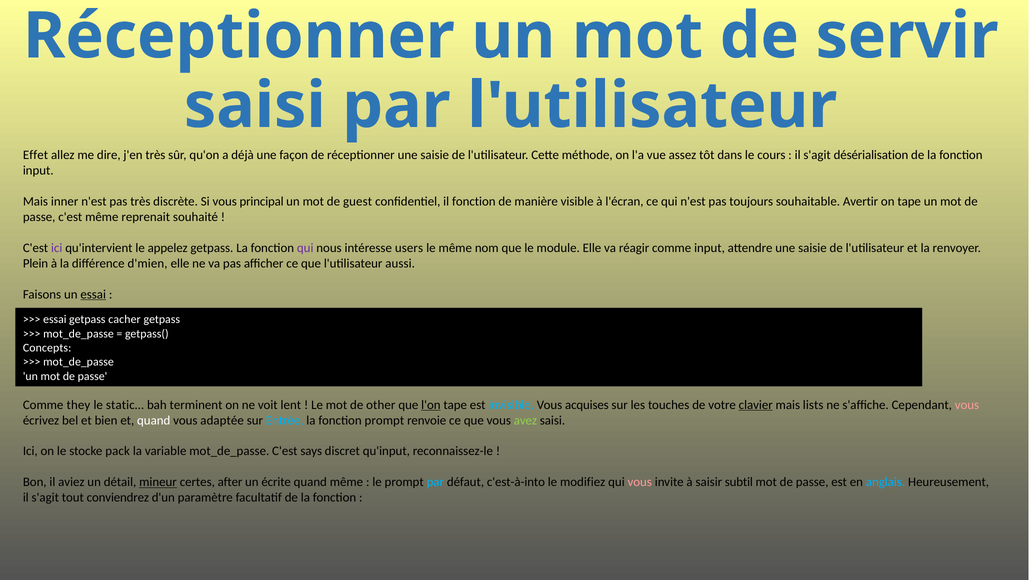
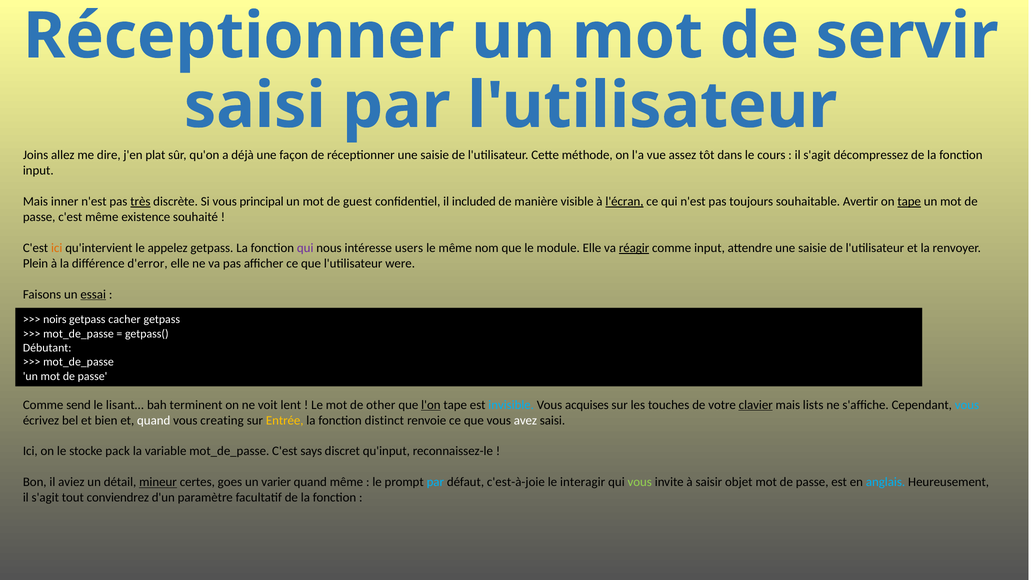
Effet: Effet -> Joins
j'en très: très -> plat
désérialisation: désérialisation -> décompressez
très at (140, 201) underline: none -> present
il fonction: fonction -> included
l'écran underline: none -> present
tape at (909, 201) underline: none -> present
reprenait: reprenait -> existence
ici at (57, 248) colour: purple -> orange
réagir underline: none -> present
d'mien: d'mien -> d'error
aussi: aussi -> were
essai at (55, 319): essai -> noirs
Concepts: Concepts -> Débutant
they: they -> send
static…: static… -> lisant…
vous at (967, 405) colour: pink -> light blue
adaptée: adaptée -> creating
Entrée colour: light blue -> yellow
fonction prompt: prompt -> distinct
avez colour: light green -> white
after: after -> goes
écrite: écrite -> varier
c'est-à-into: c'est-à-into -> c'est-à-joie
modifiez: modifiez -> interagir
vous at (640, 482) colour: pink -> light green
subtil: subtil -> objet
